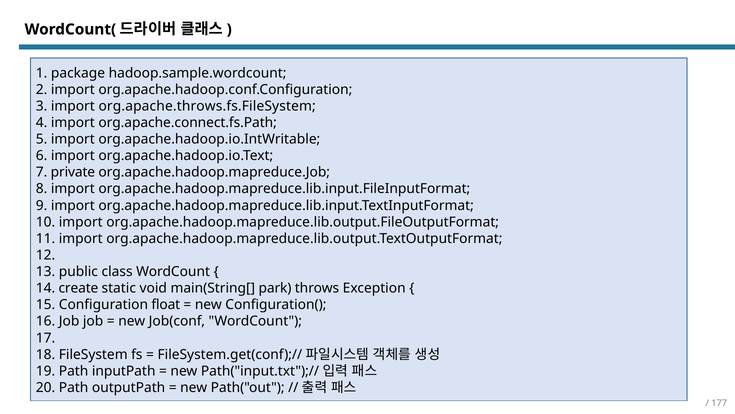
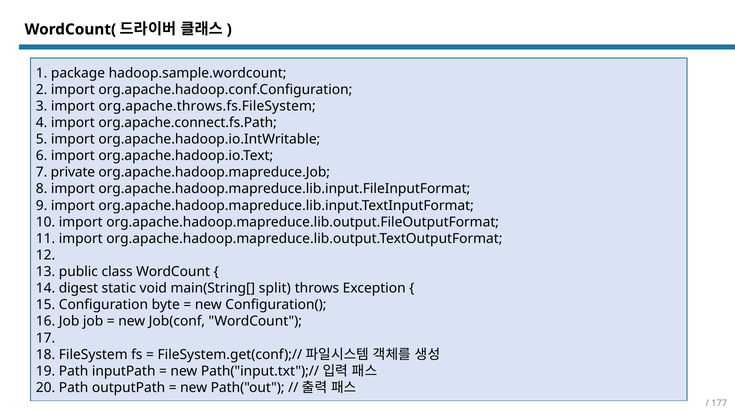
create: create -> digest
park: park -> split
float: float -> byte
